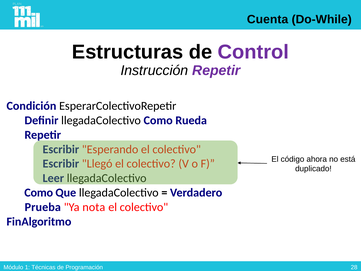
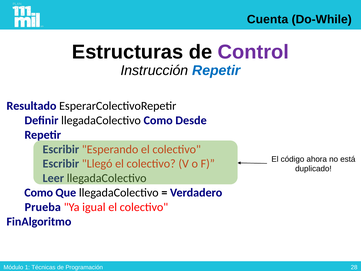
Repetir at (216, 70) colour: purple -> blue
Condición: Condición -> Resultado
Rueda: Rueda -> Desde
nota: nota -> igual
